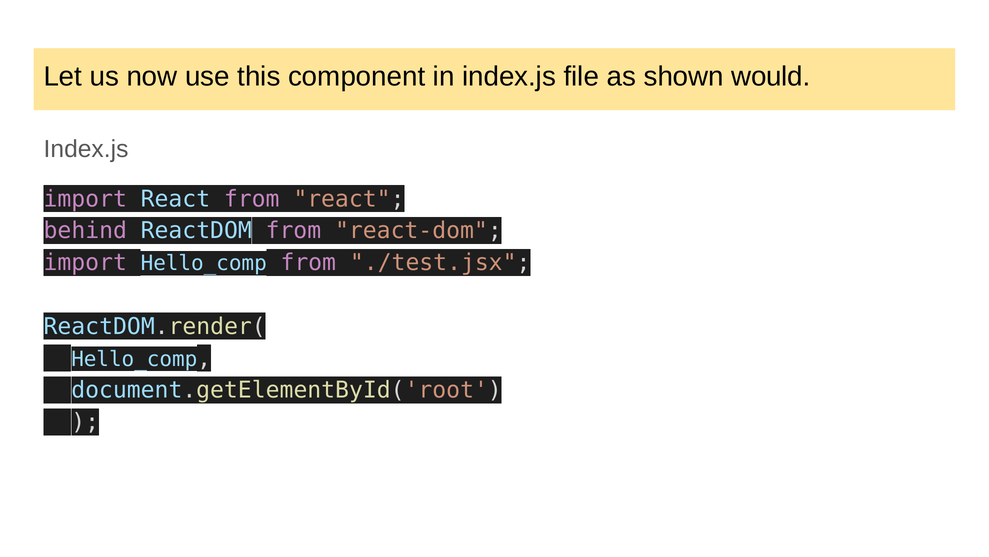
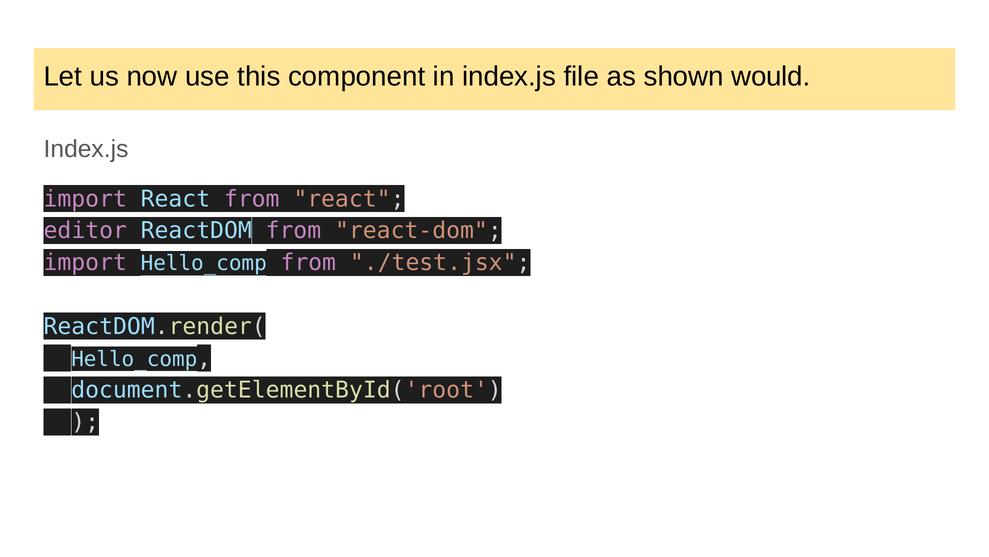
behind: behind -> editor
